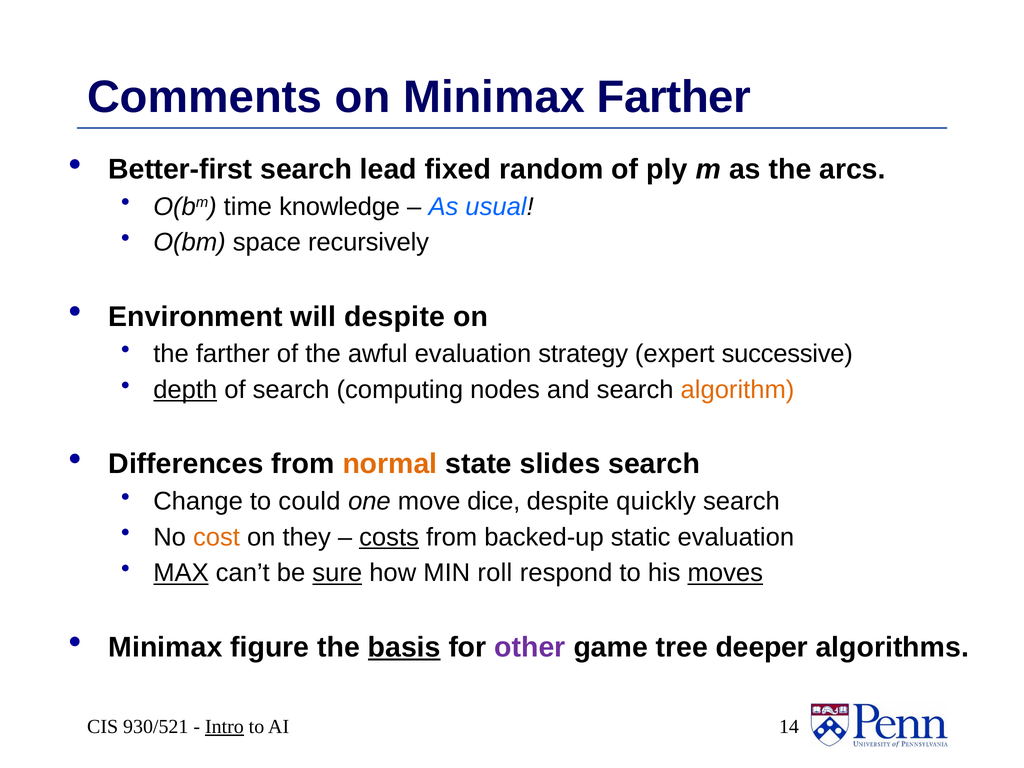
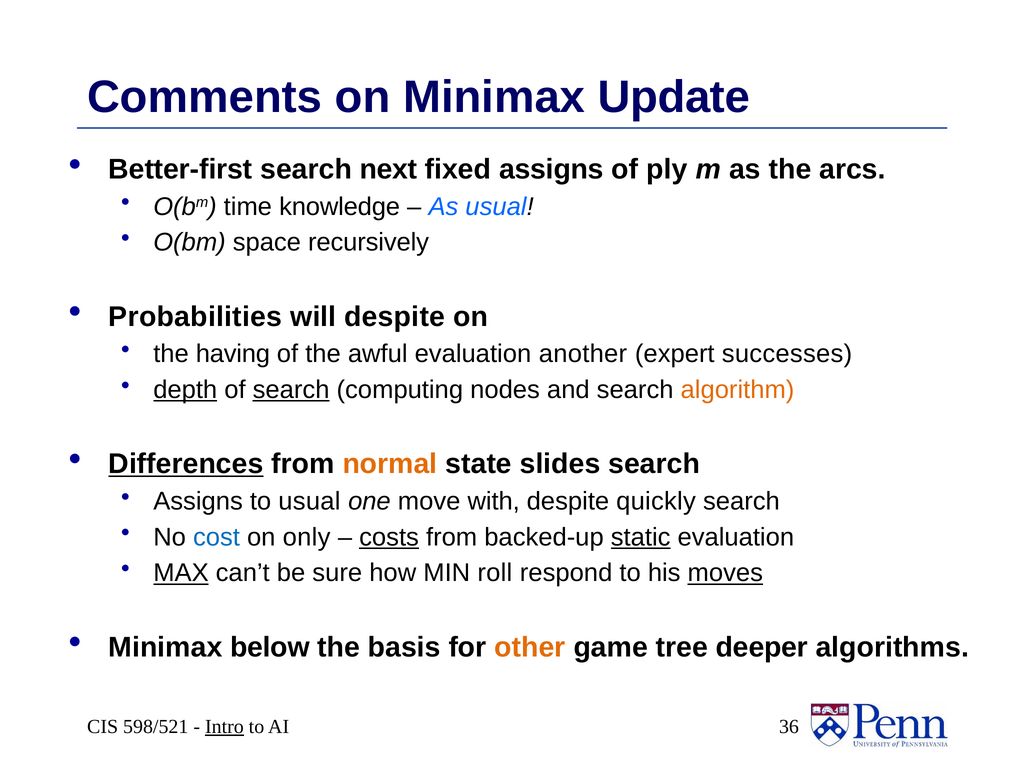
Minimax Farther: Farther -> Update
lead: lead -> next
fixed random: random -> assigns
Environment: Environment -> Probabilities
the farther: farther -> having
strategy: strategy -> another
successive: successive -> successes
search at (291, 390) underline: none -> present
Differences underline: none -> present
Change at (198, 501): Change -> Assigns
to could: could -> usual
dice: dice -> with
cost colour: orange -> blue
they: they -> only
static underline: none -> present
sure underline: present -> none
figure: figure -> below
basis underline: present -> none
other colour: purple -> orange
930/521: 930/521 -> 598/521
14: 14 -> 36
